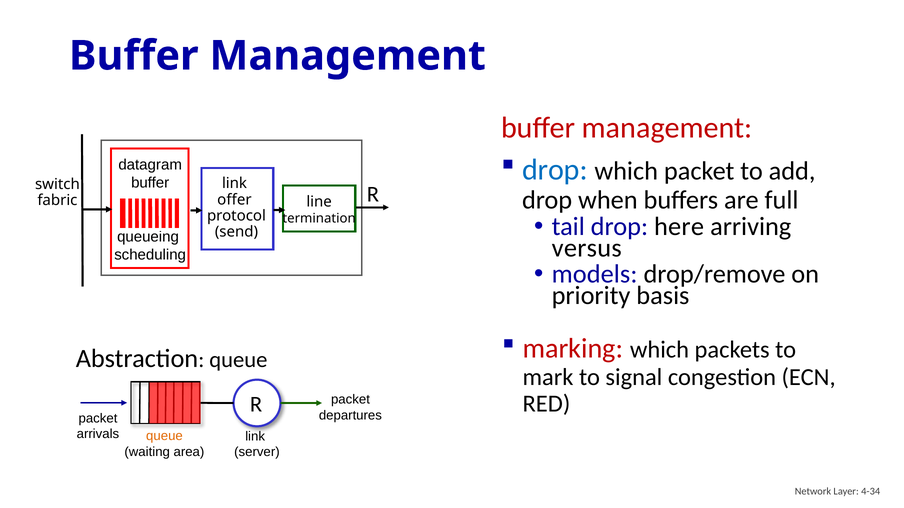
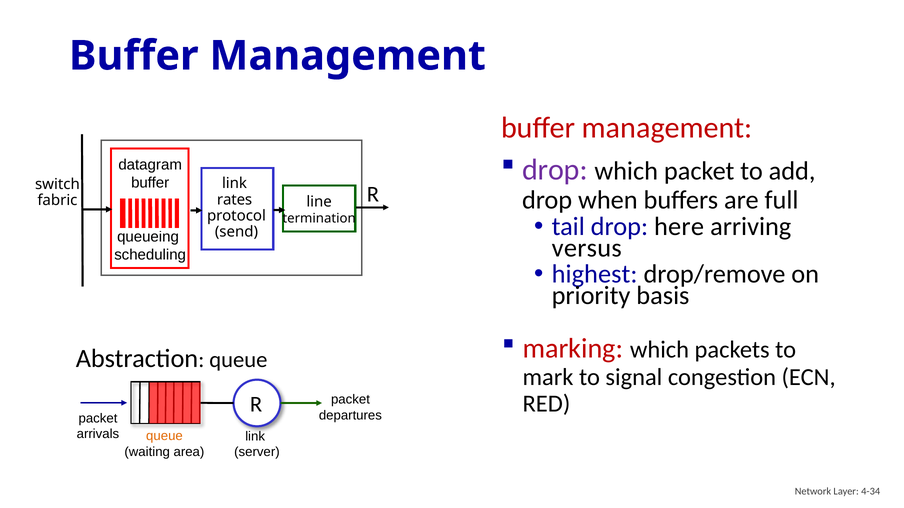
drop at (555, 170) colour: blue -> purple
offer: offer -> rates
models: models -> highest
